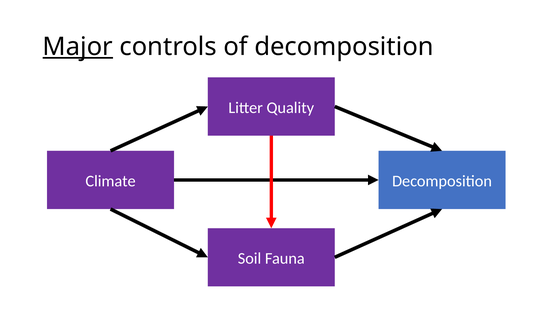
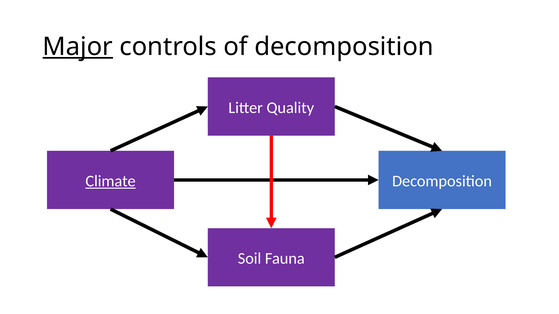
Climate underline: none -> present
